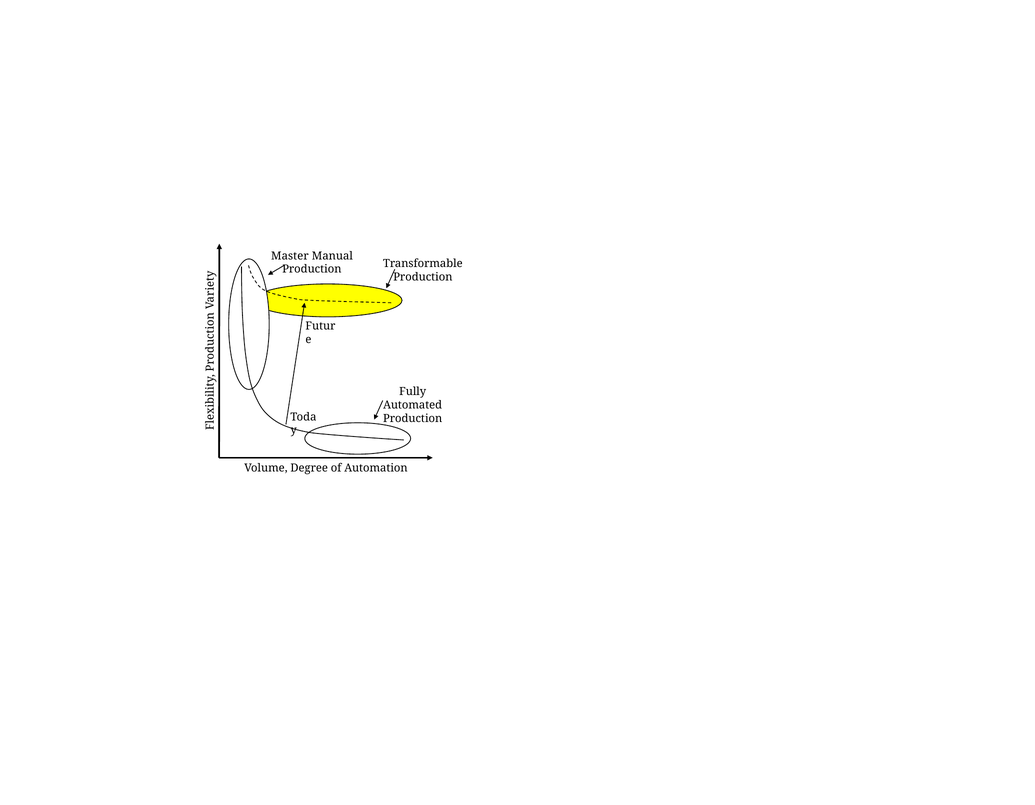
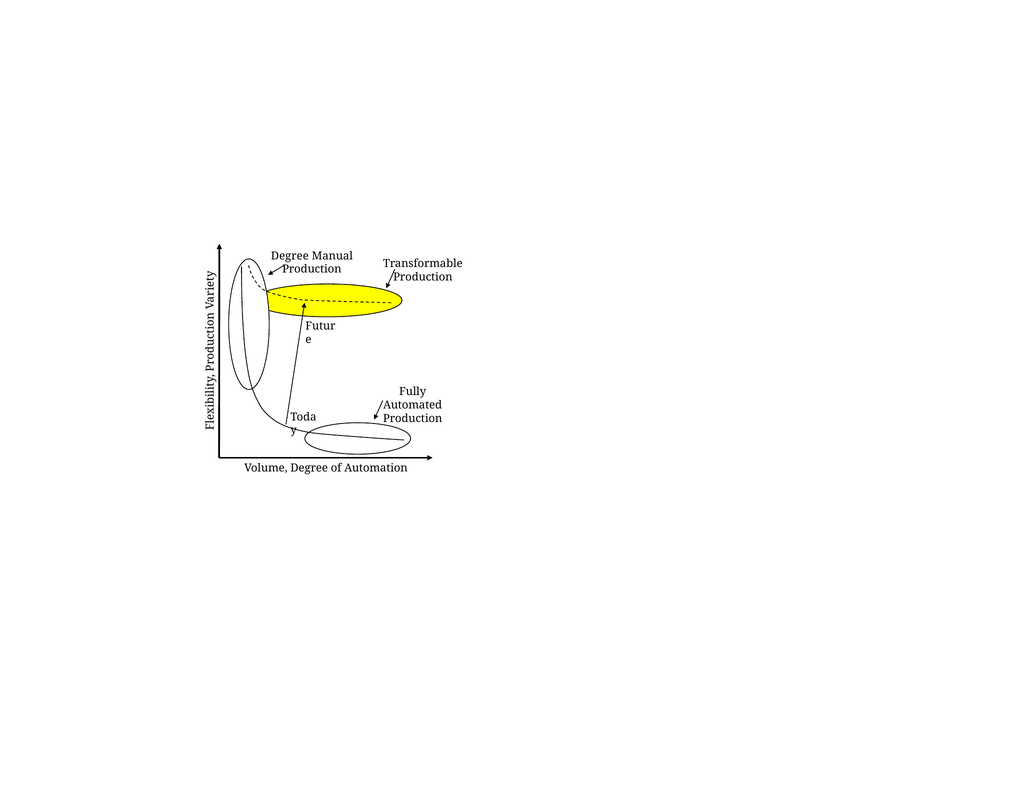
Master at (290, 256): Master -> Degree
